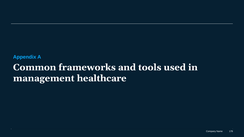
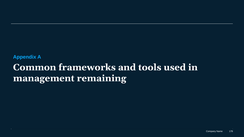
healthcare: healthcare -> remaining
